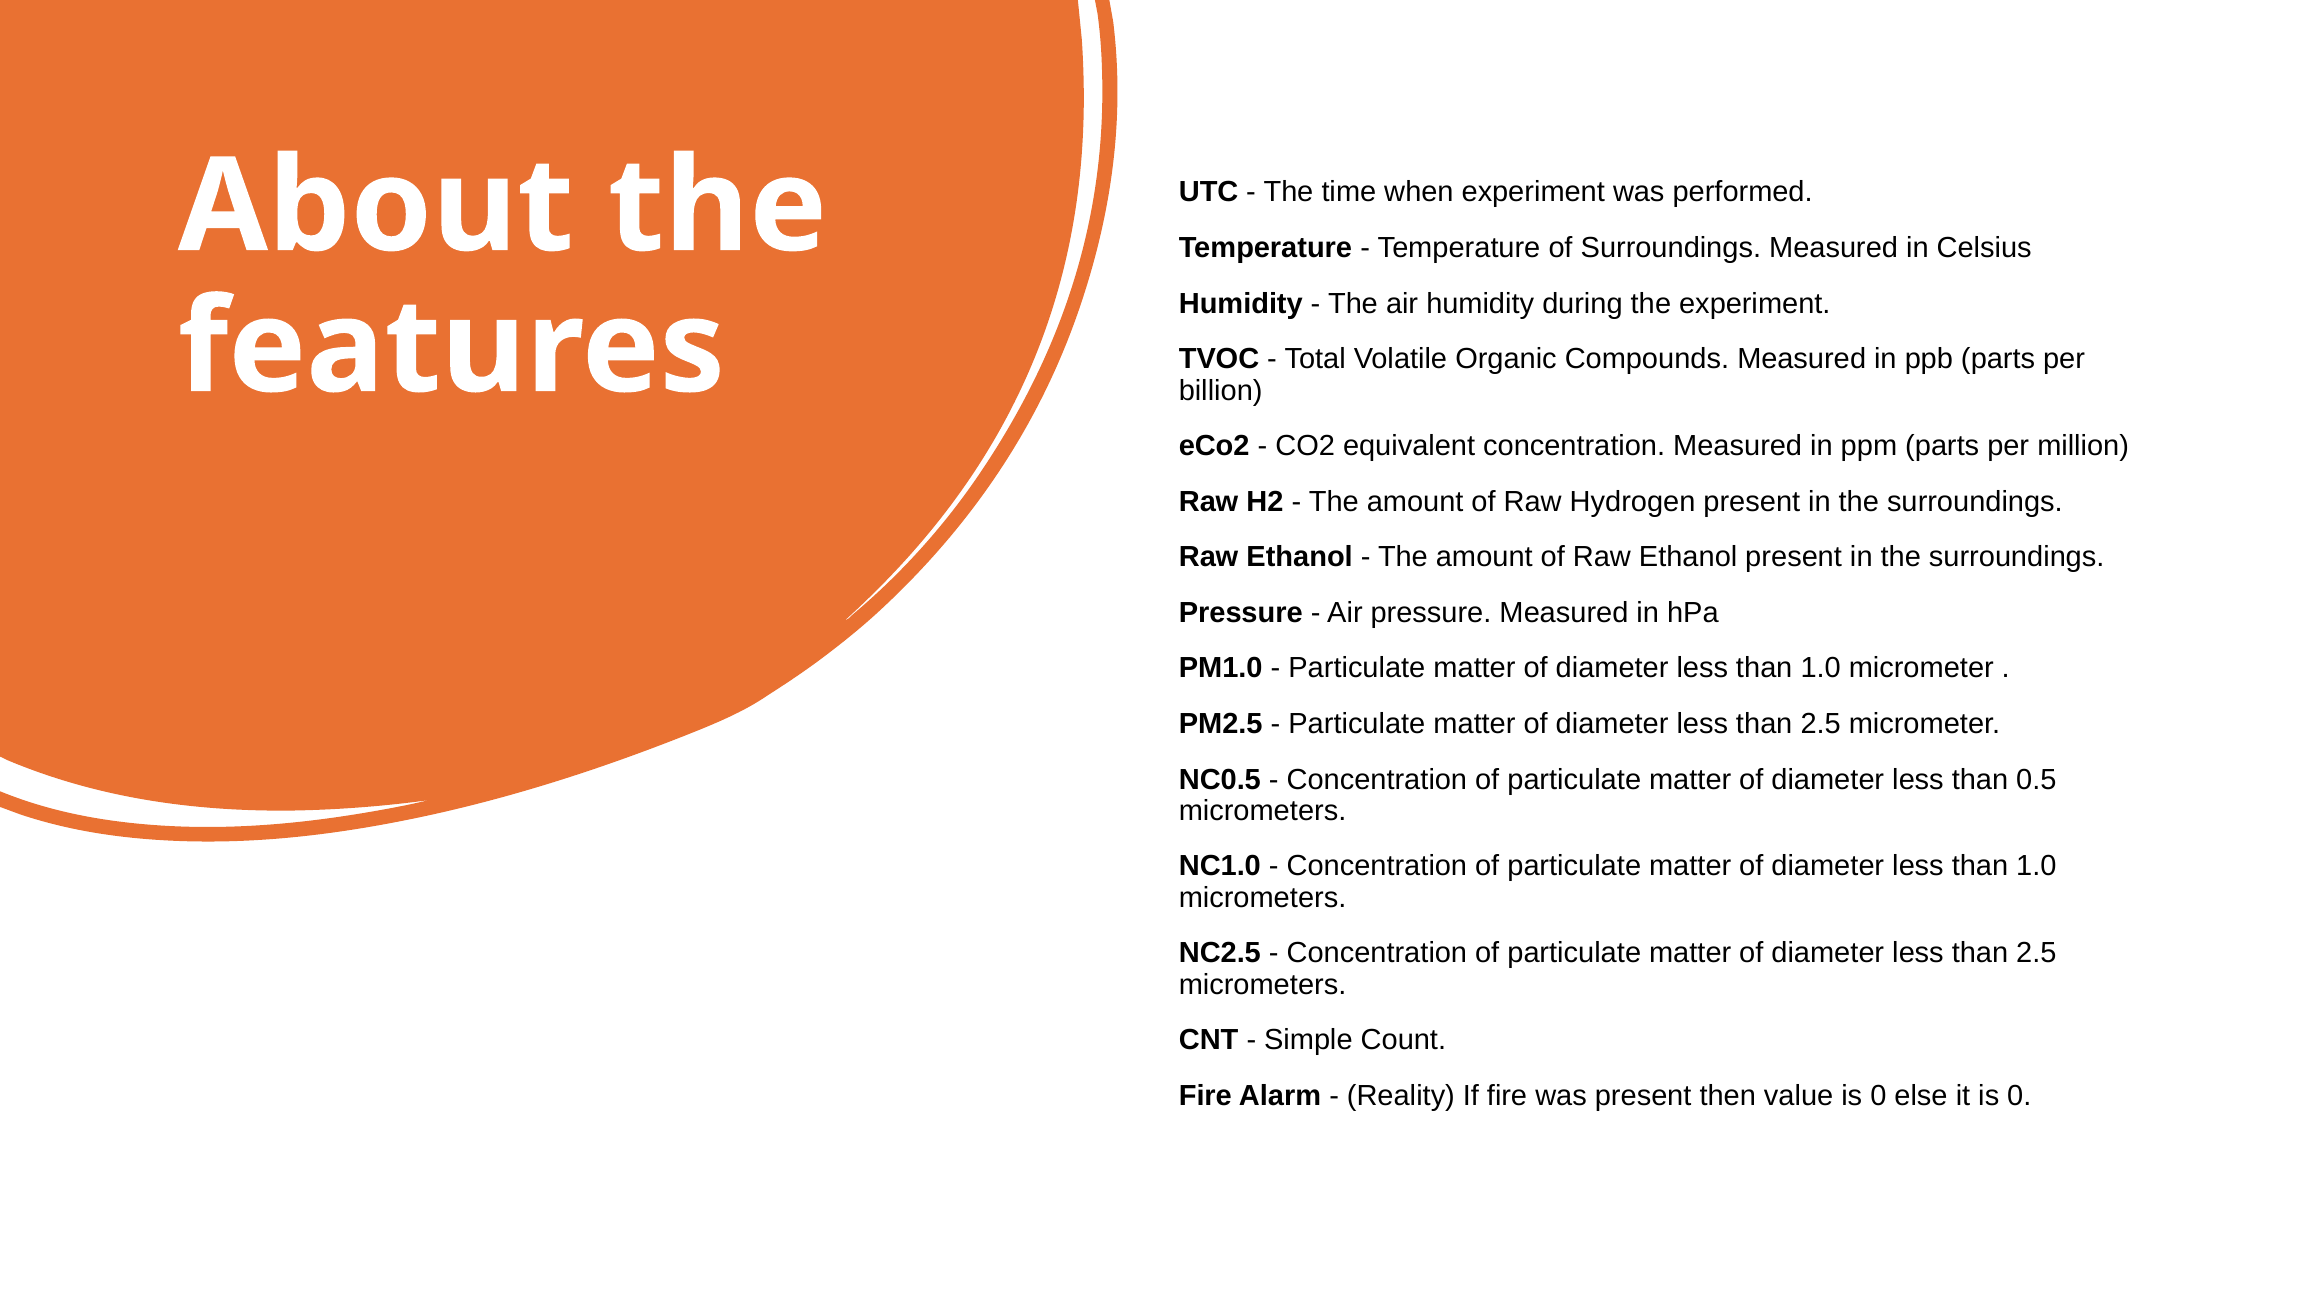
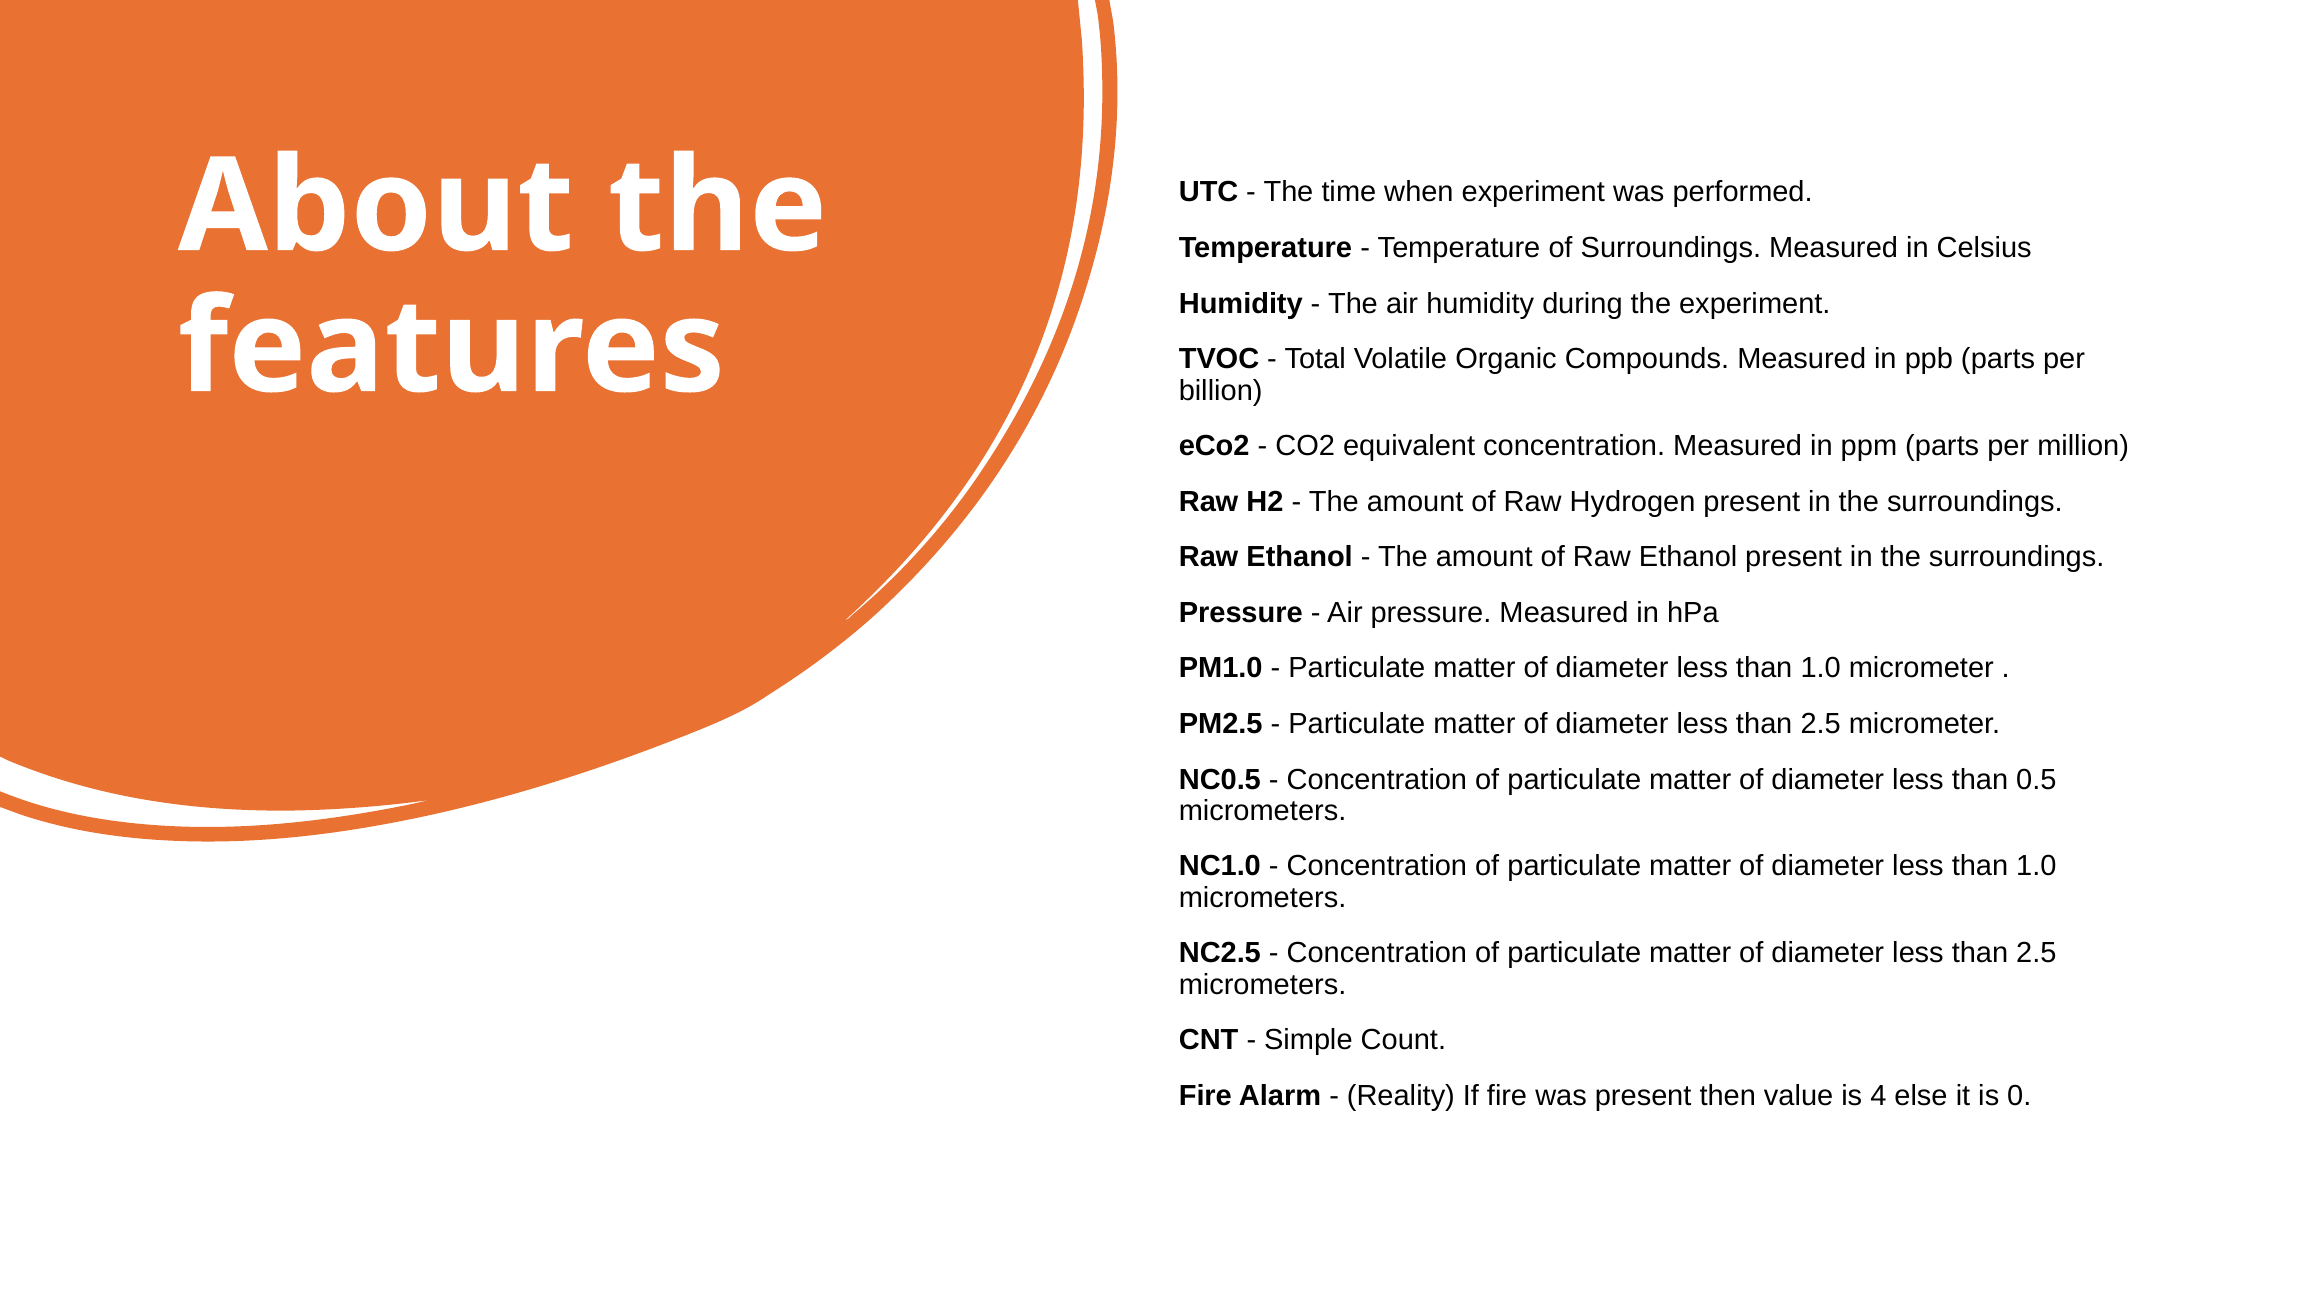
value is 0: 0 -> 4
